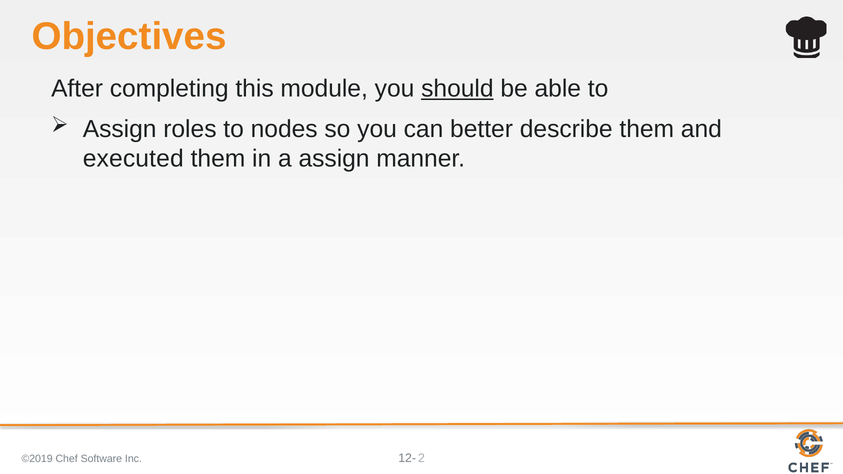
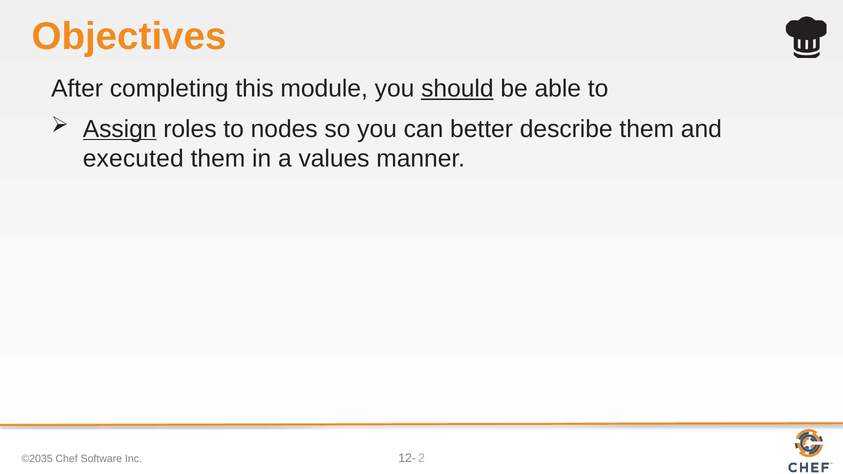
Assign at (120, 129) underline: none -> present
a assign: assign -> values
©2019: ©2019 -> ©2035
